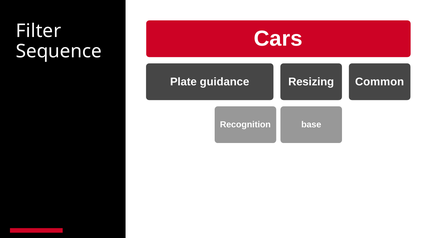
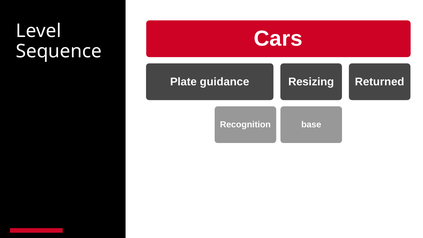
Filter: Filter -> Level
Common: Common -> Returned
